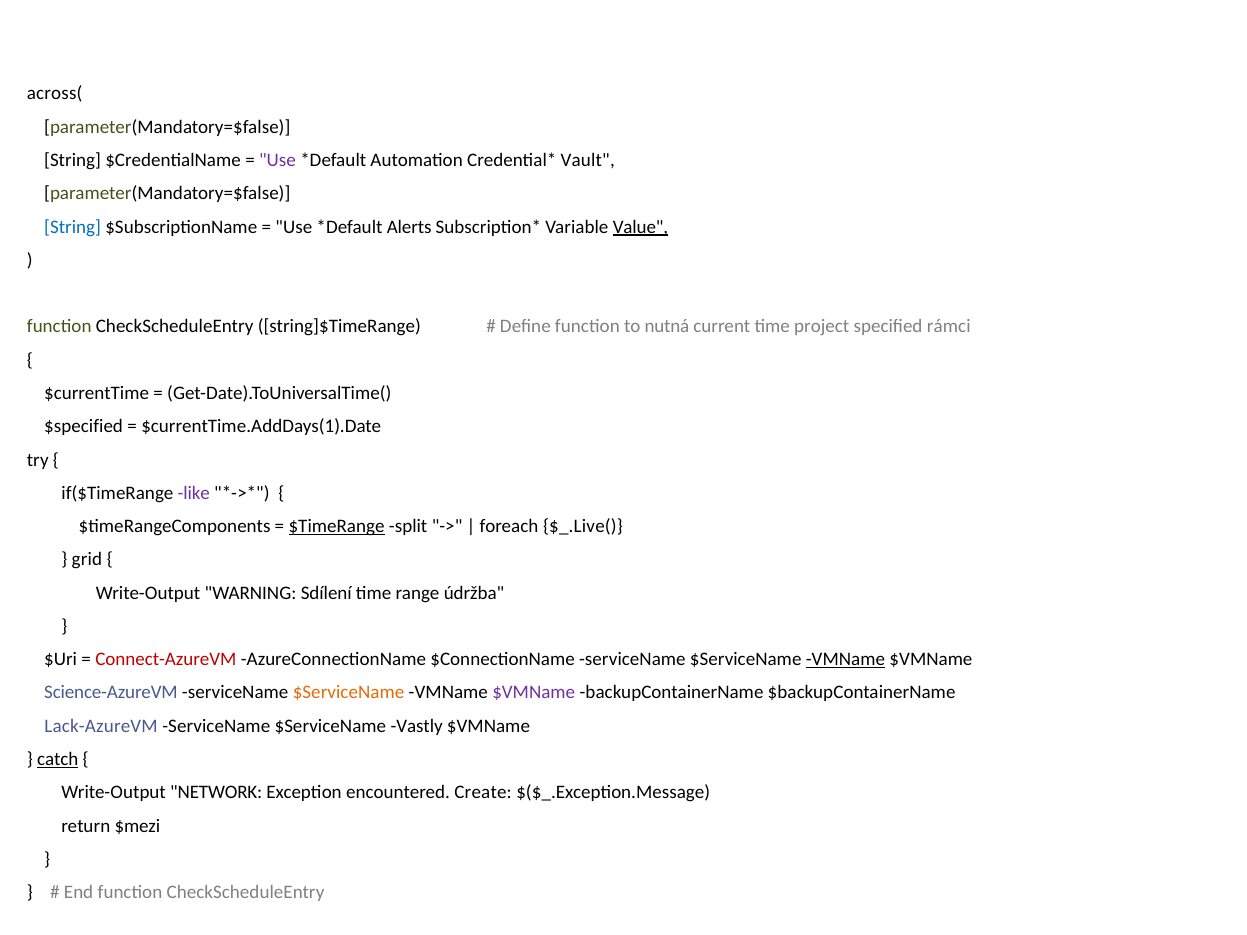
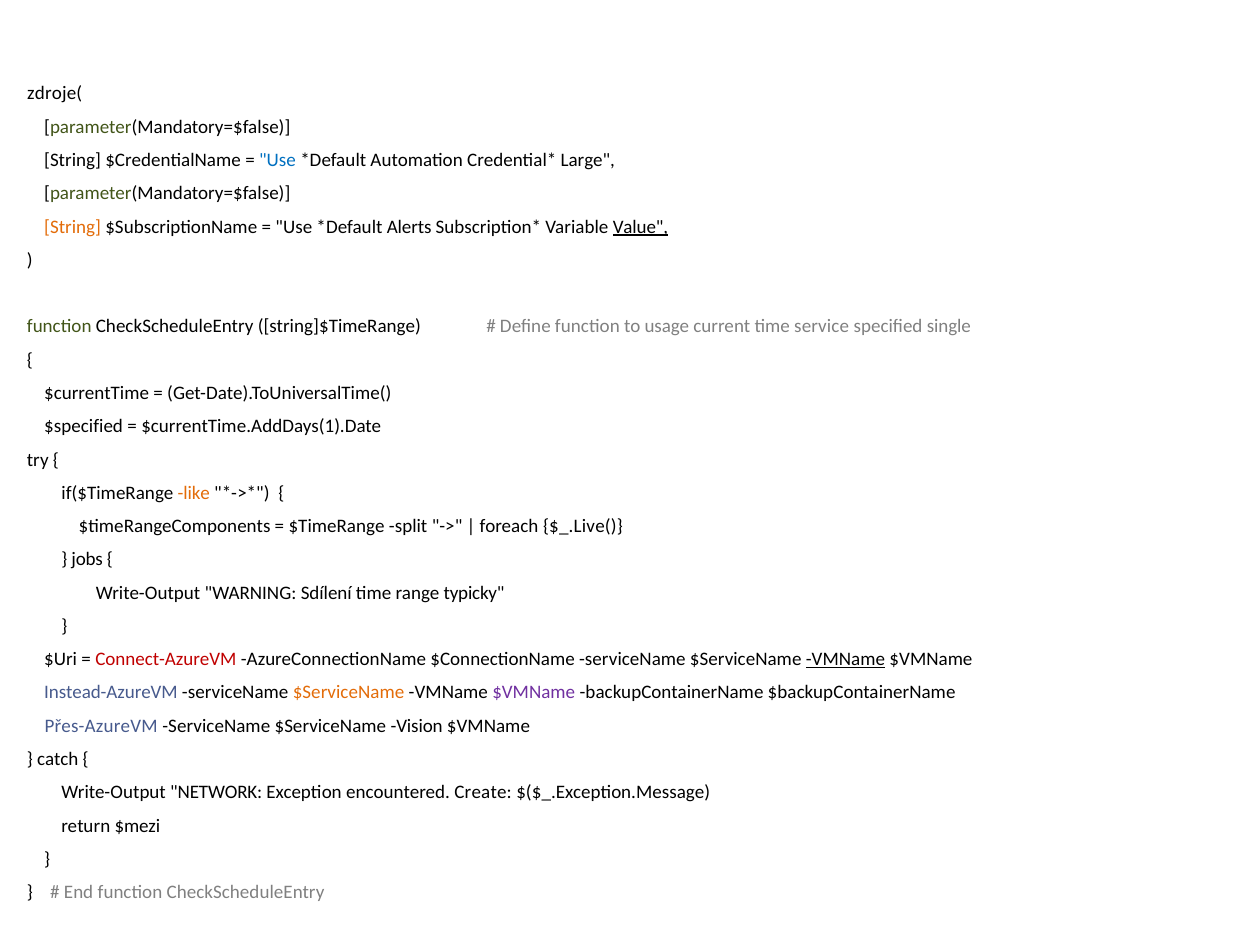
across(: across( -> zdroje(
Use at (277, 160) colour: purple -> blue
Vault: Vault -> Large
String at (73, 227) colour: blue -> orange
nutná: nutná -> usage
project: project -> service
rámci: rámci -> single
like colour: purple -> orange
$TimeRange underline: present -> none
grid: grid -> jobs
údržba: údržba -> typicky
Science-AzureVM: Science-AzureVM -> Instead-AzureVM
Lack-AzureVM: Lack-AzureVM -> Přes-AzureVM
Vastly: Vastly -> Vision
catch underline: present -> none
